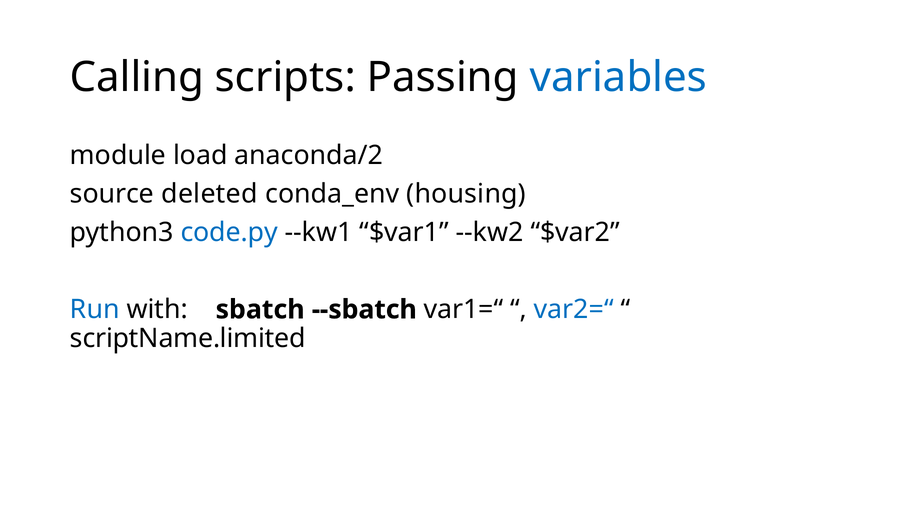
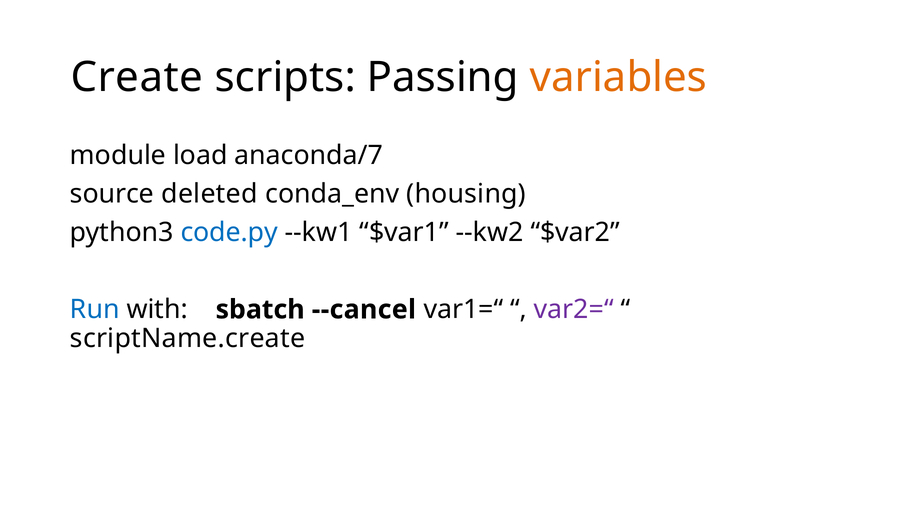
Calling: Calling -> Create
variables colour: blue -> orange
anaconda/2: anaconda/2 -> anaconda/7
--sbatch: --sbatch -> --cancel
var2=“ colour: blue -> purple
scriptName.limited: scriptName.limited -> scriptName.create
